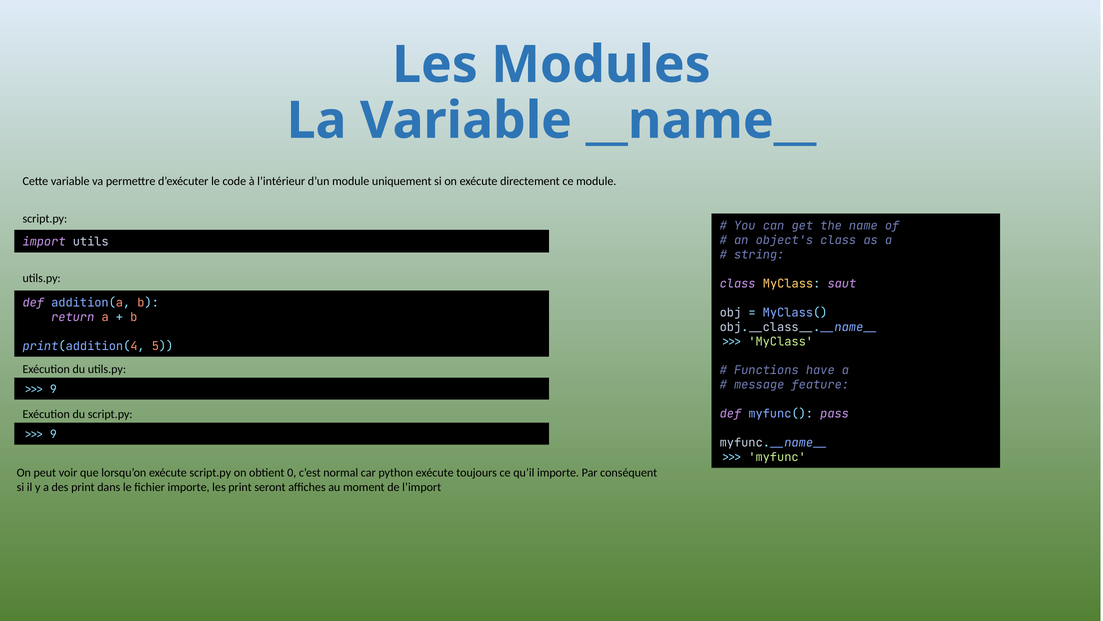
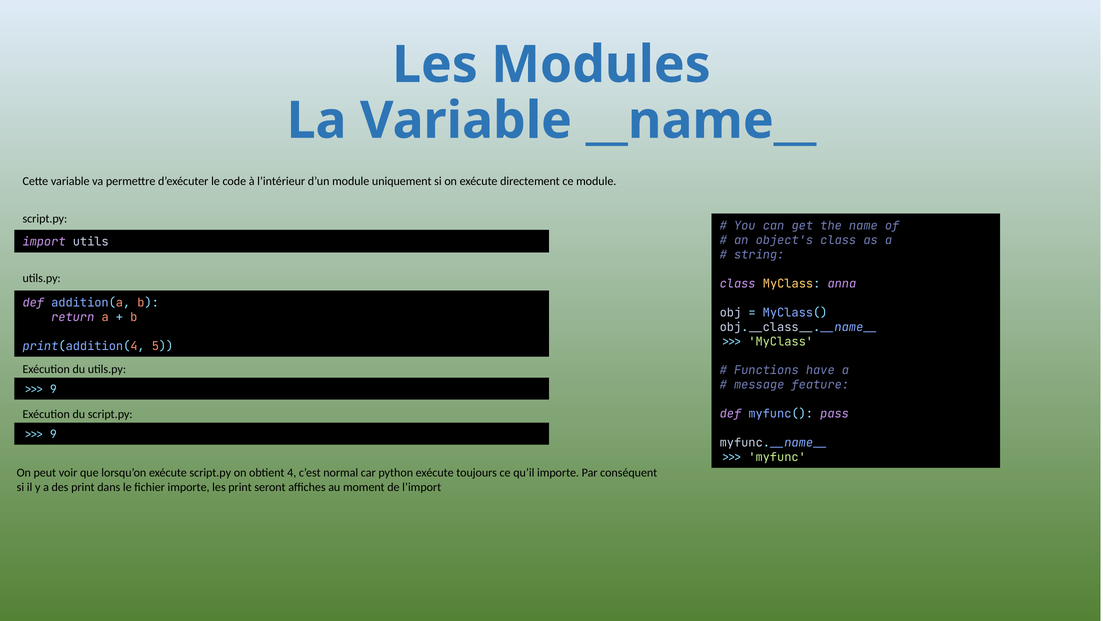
saut: saut -> anna
0: 0 -> 4
